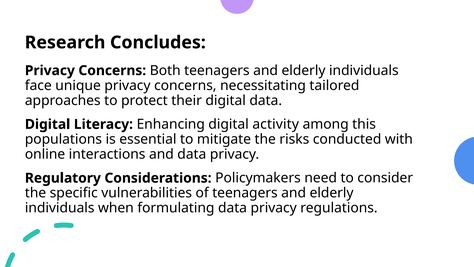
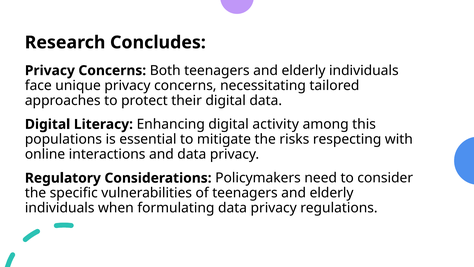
conducted: conducted -> respecting
